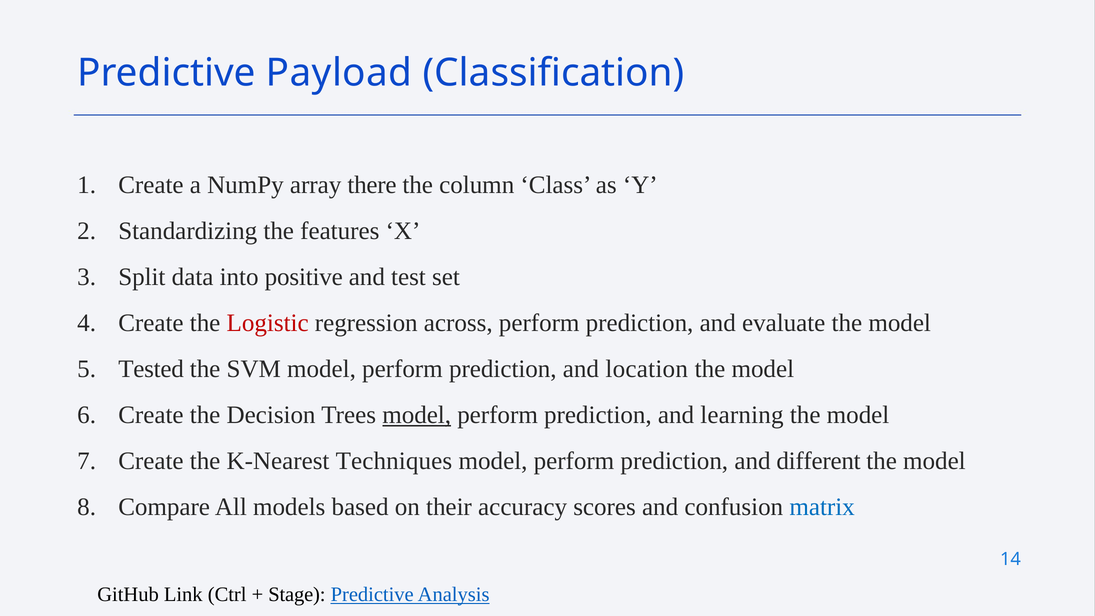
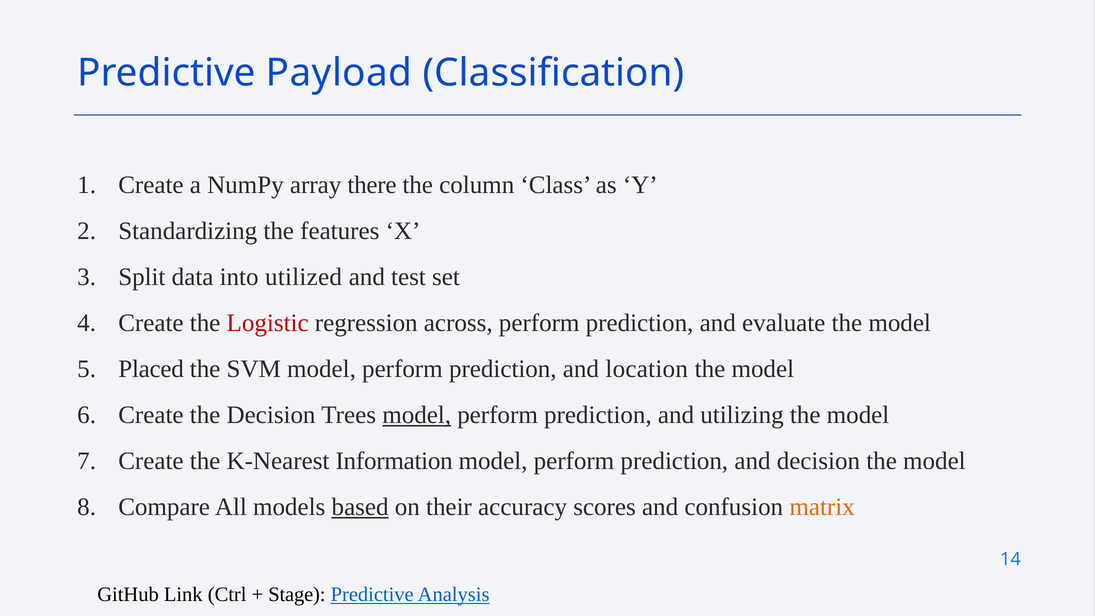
positive: positive -> utilized
Tested: Tested -> Placed
learning: learning -> utilizing
Techniques: Techniques -> Information
and different: different -> decision
based underline: none -> present
matrix colour: blue -> orange
